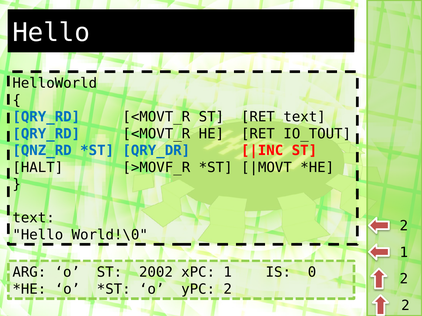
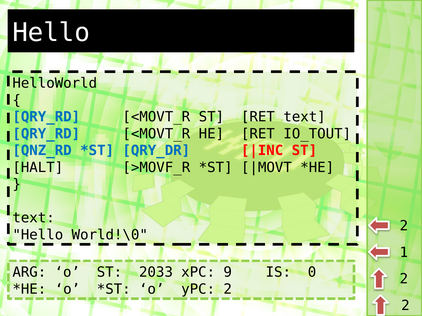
2002: 2002 -> 2033
xPC 1: 1 -> 9
